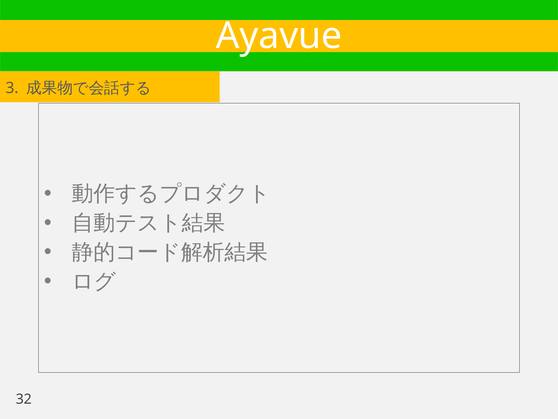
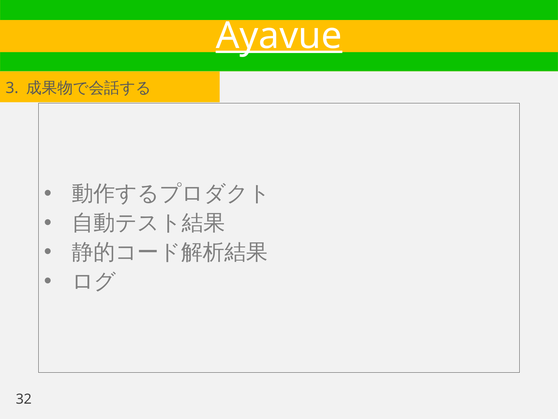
Ayavue underline: none -> present
